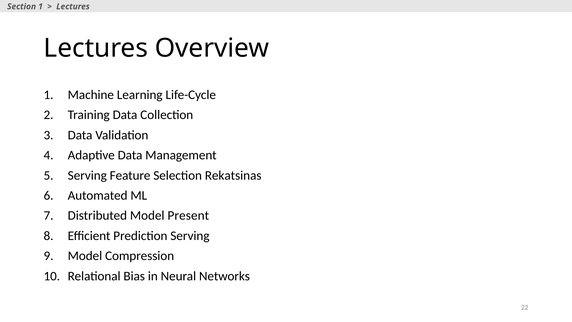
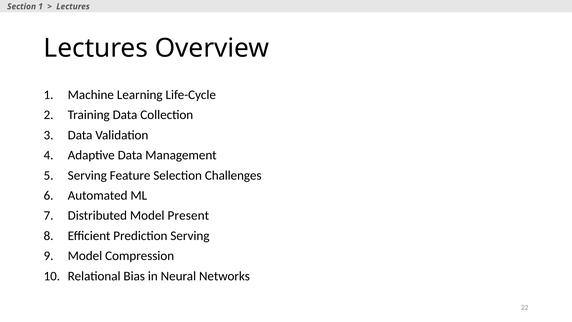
Rekatsinas: Rekatsinas -> Challenges
